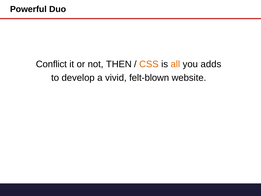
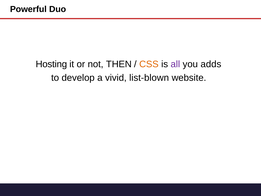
Conflict: Conflict -> Hosting
all colour: orange -> purple
felt-blown: felt-blown -> list-blown
